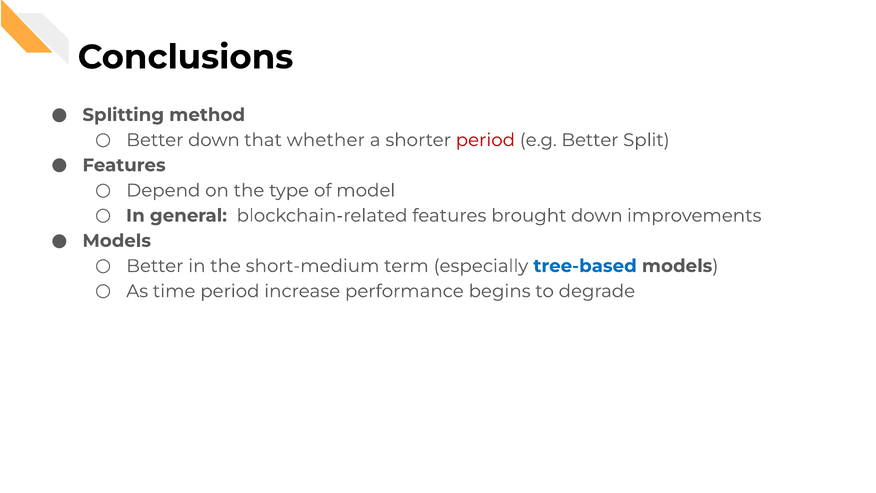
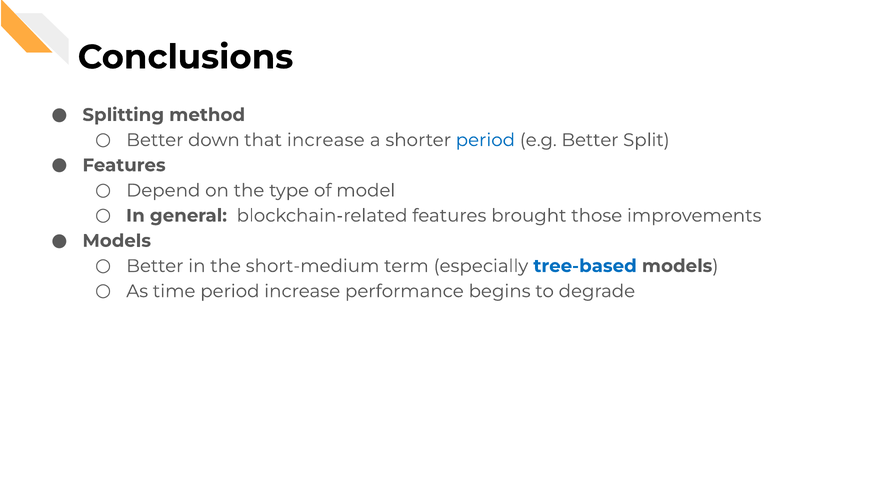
that whether: whether -> increase
period at (485, 140) colour: red -> blue
brought down: down -> those
